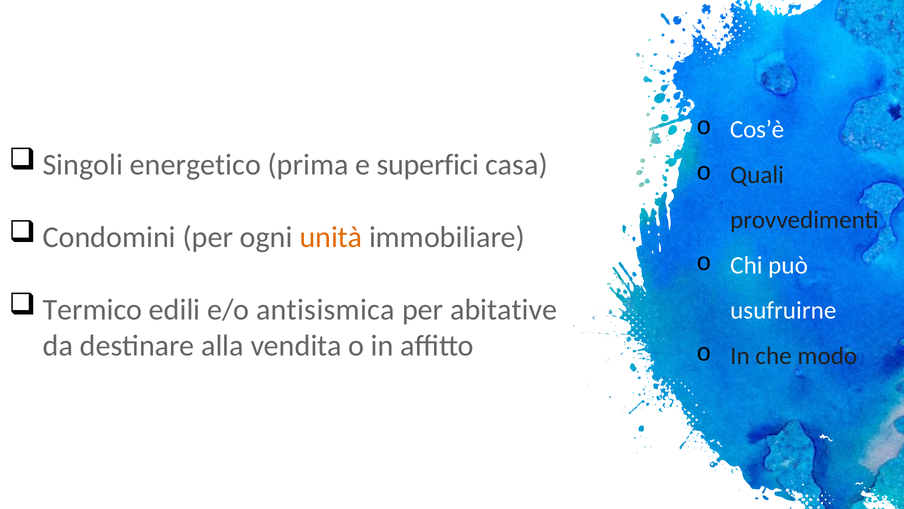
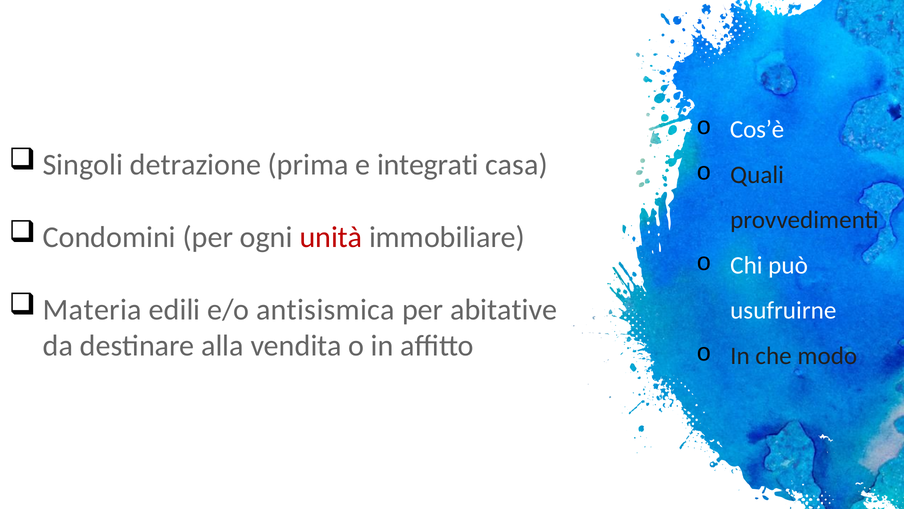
energetico: energetico -> detrazione
superfici: superfici -> integrati
unità colour: orange -> red
Termico: Termico -> Materia
